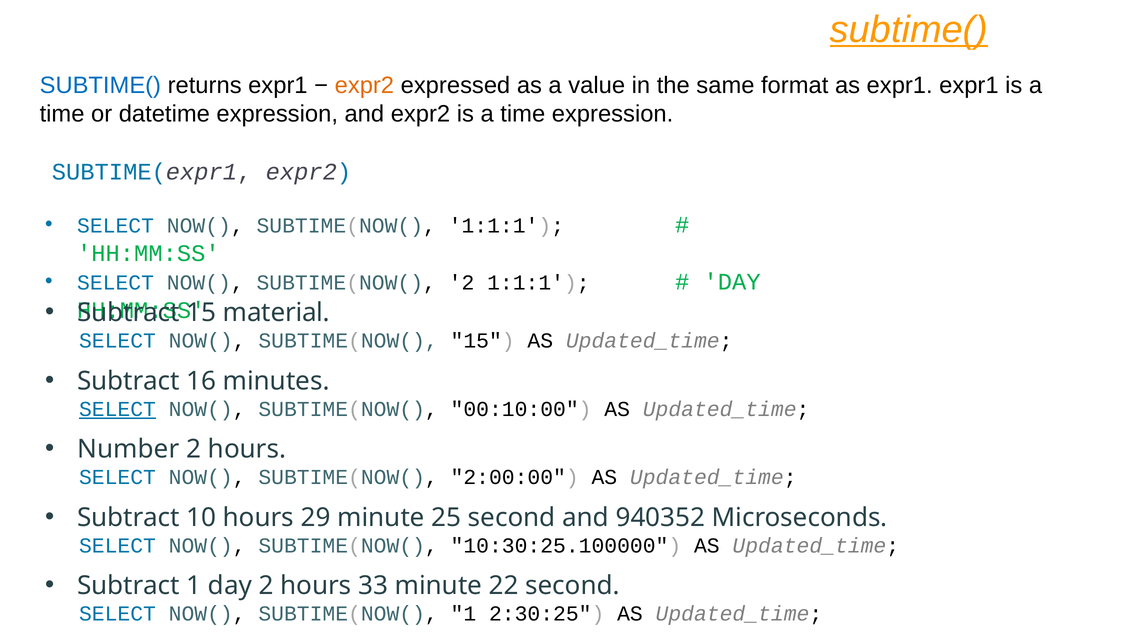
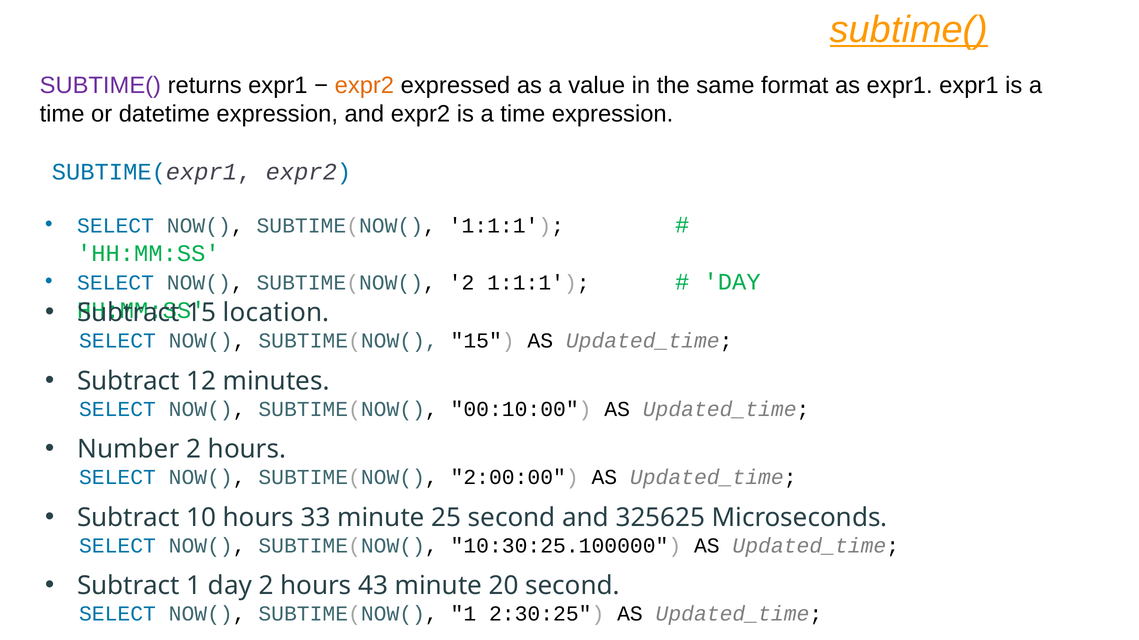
SUBTIME( at (100, 86) colour: blue -> purple
material: material -> location
16: 16 -> 12
SELECT at (117, 410) underline: present -> none
29: 29 -> 33
940352: 940352 -> 325625
33: 33 -> 43
22: 22 -> 20
